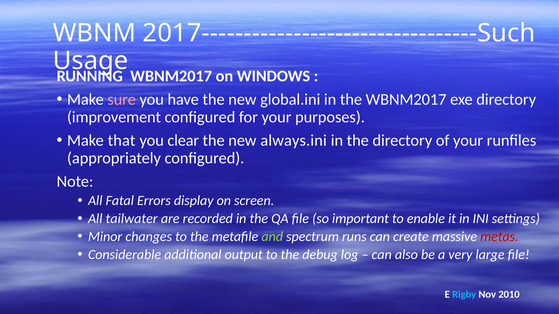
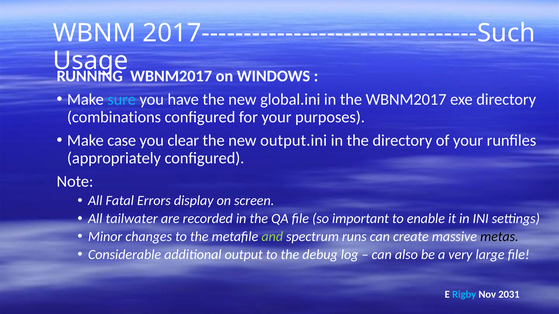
sure colour: pink -> light blue
improvement: improvement -> combinations
that: that -> case
always.ini: always.ini -> output.ini
metas colour: red -> black
2010: 2010 -> 2031
